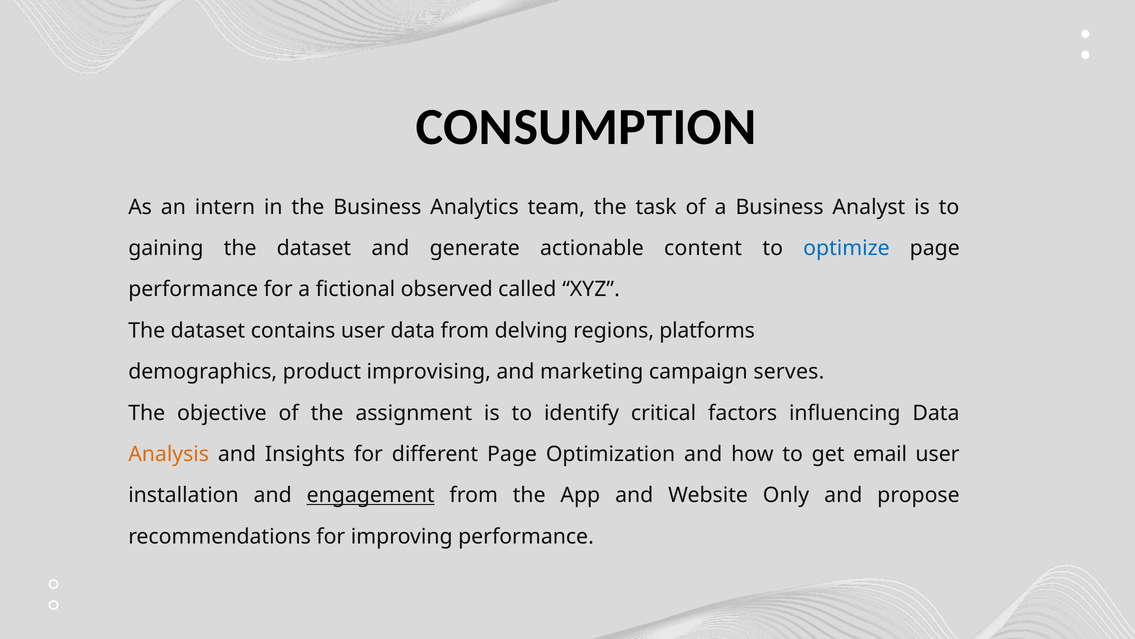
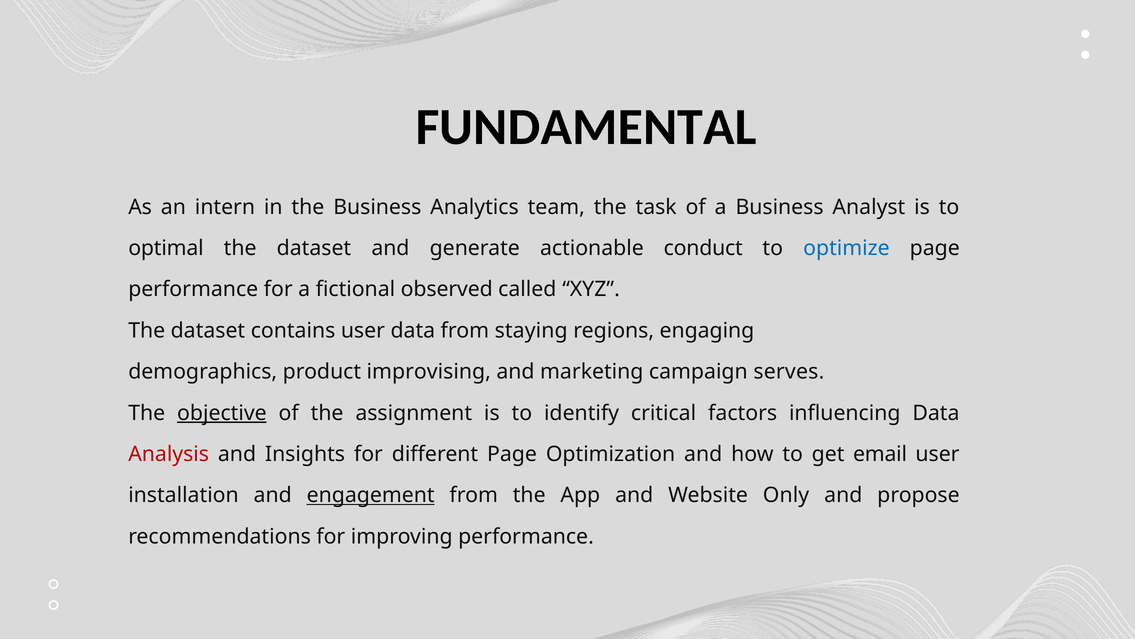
CONSUMPTION: CONSUMPTION -> FUNDAMENTAL
gaining: gaining -> optimal
content: content -> conduct
delving: delving -> staying
platforms: platforms -> engaging
objective underline: none -> present
Analysis colour: orange -> red
